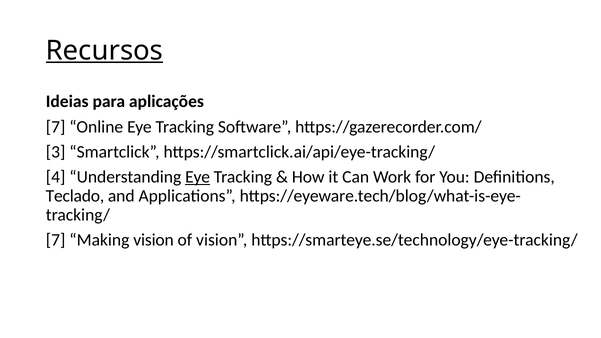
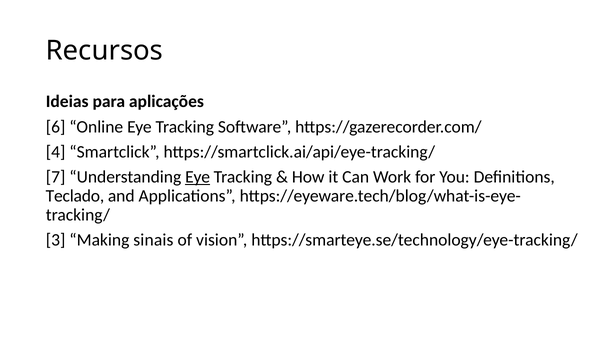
Recursos underline: present -> none
7 at (56, 127): 7 -> 6
3: 3 -> 4
4: 4 -> 7
7 at (56, 240): 7 -> 3
Making vision: vision -> sinais
